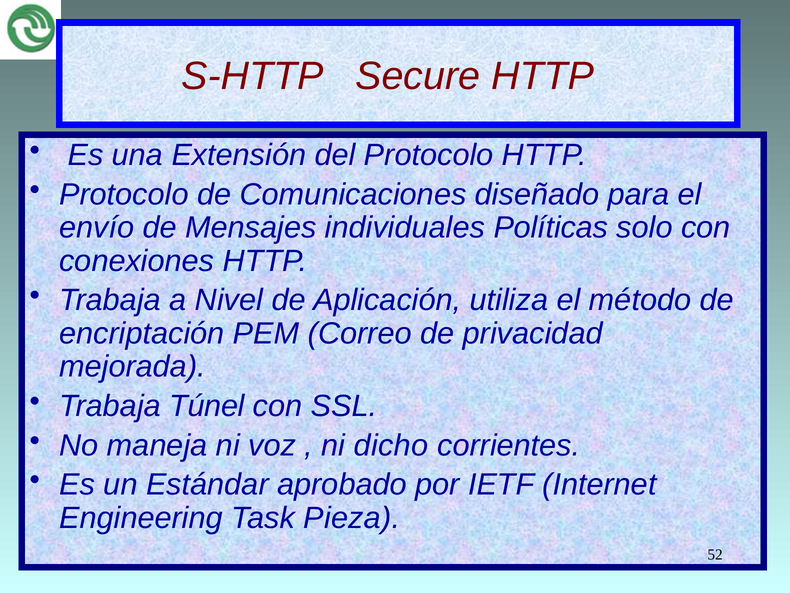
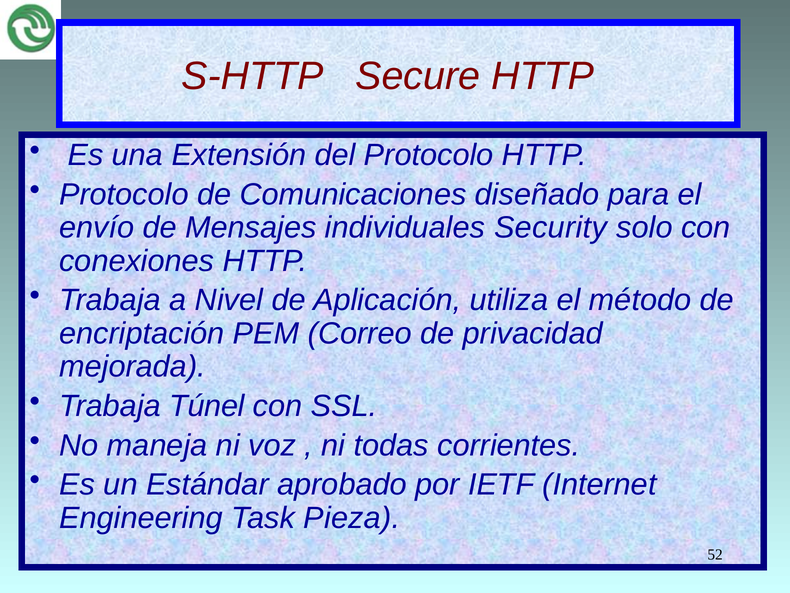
Políticas: Políticas -> Security
dicho: dicho -> todas
